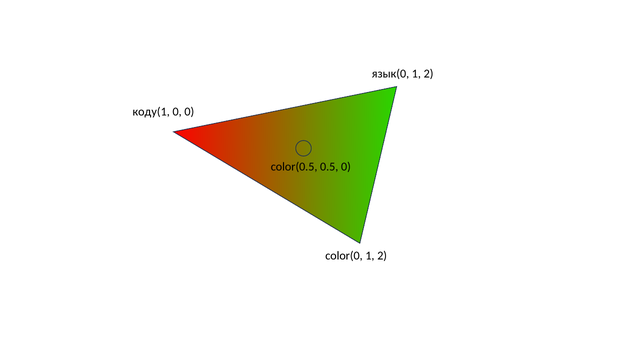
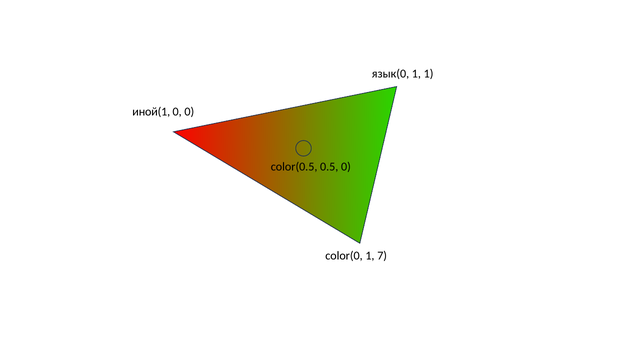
2 at (429, 74): 2 -> 1
коду(1: коду(1 -> иной(1
color(0 1 2: 2 -> 7
